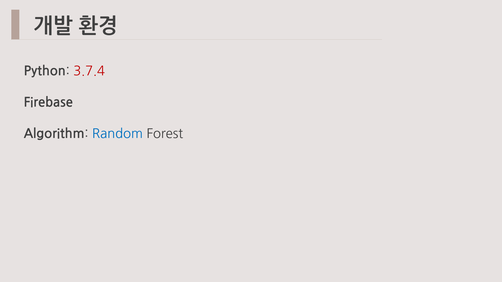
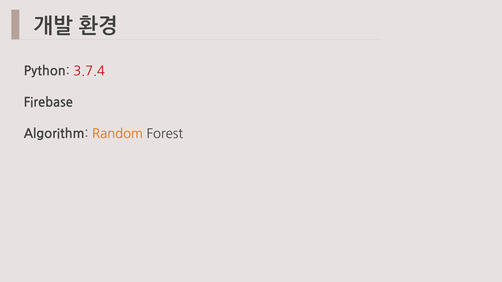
Random colour: blue -> orange
